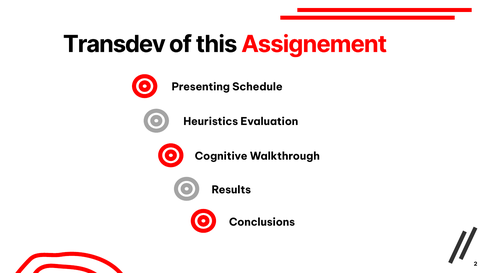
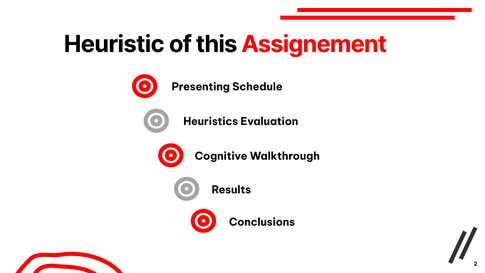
Transdev: Transdev -> Heuristic
